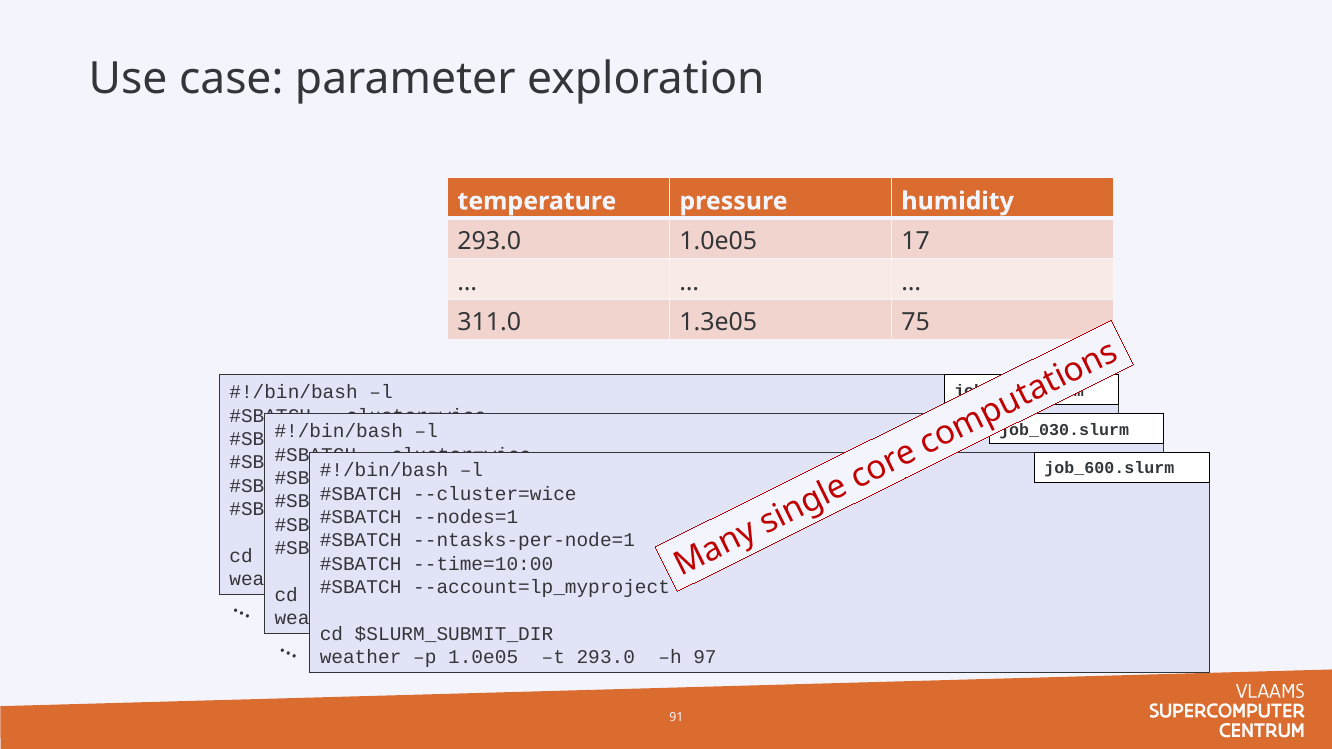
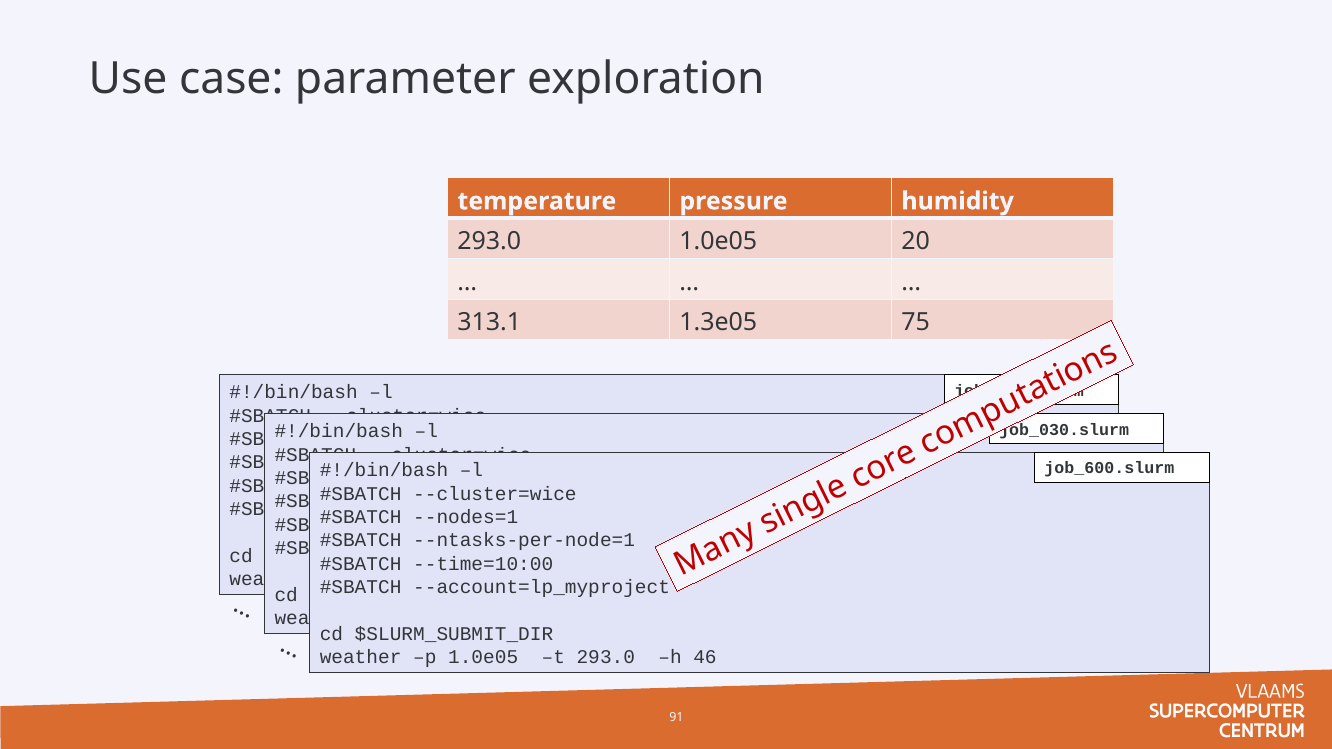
17: 17 -> 20
311.0: 311.0 -> 313.1
97: 97 -> 46
